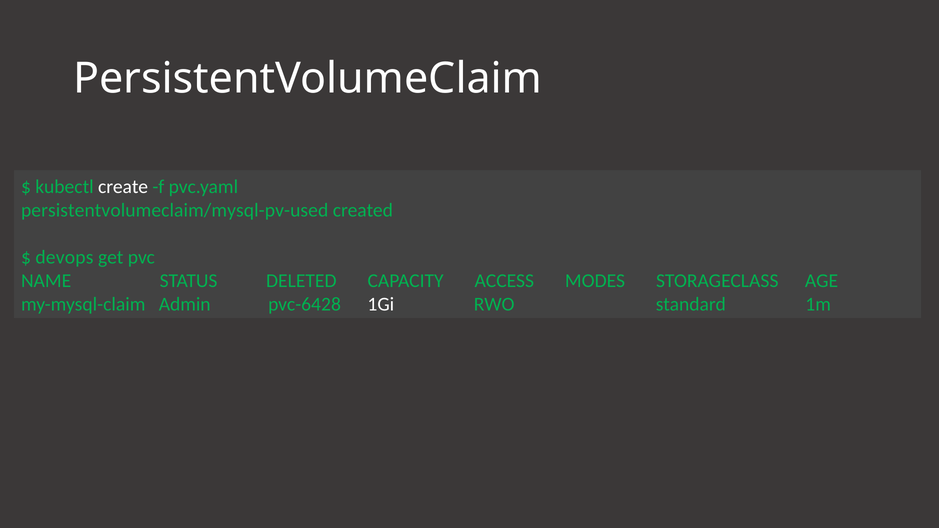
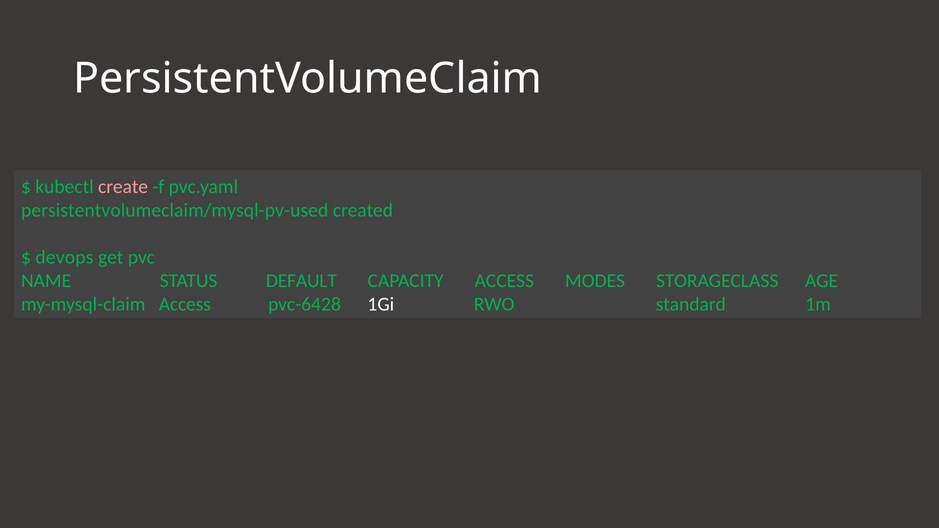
create colour: white -> pink
DELETED: DELETED -> DEFAULT
my-mysql-claim Admin: Admin -> Access
